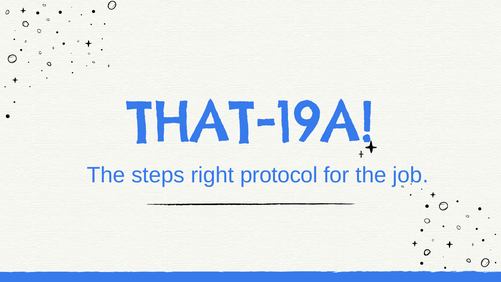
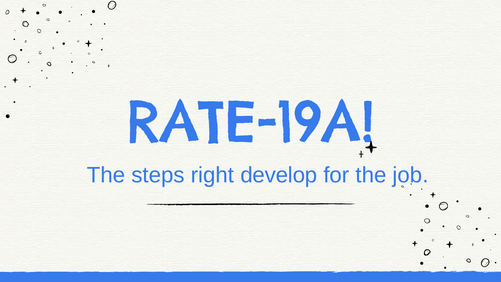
THAT-19A: THAT-19A -> RATE-19A
protocol: protocol -> develop
